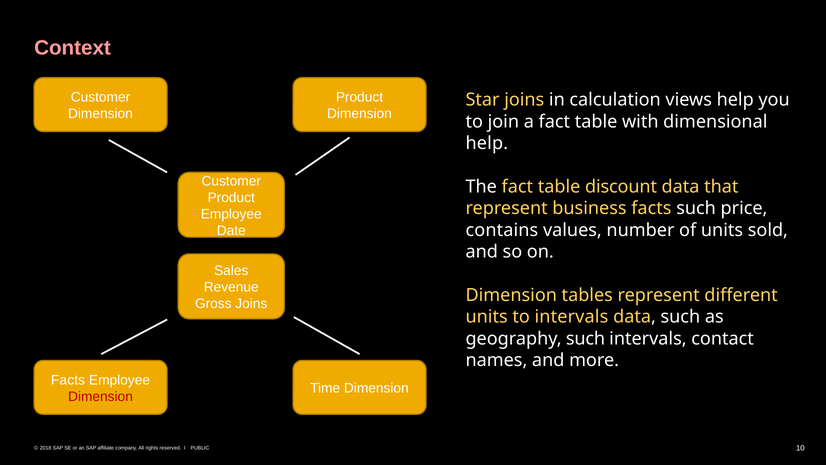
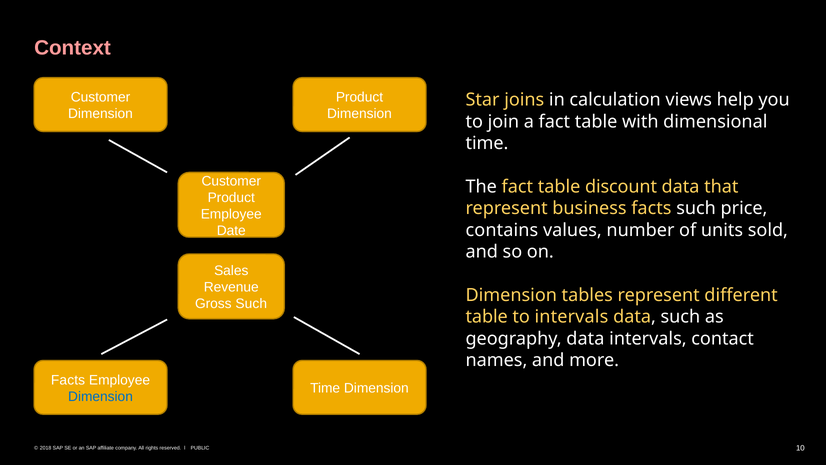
help at (487, 143): help -> time
Gross Joins: Joins -> Such
units at (487, 317): units -> table
geography such: such -> data
Dimension at (101, 396) colour: red -> blue
